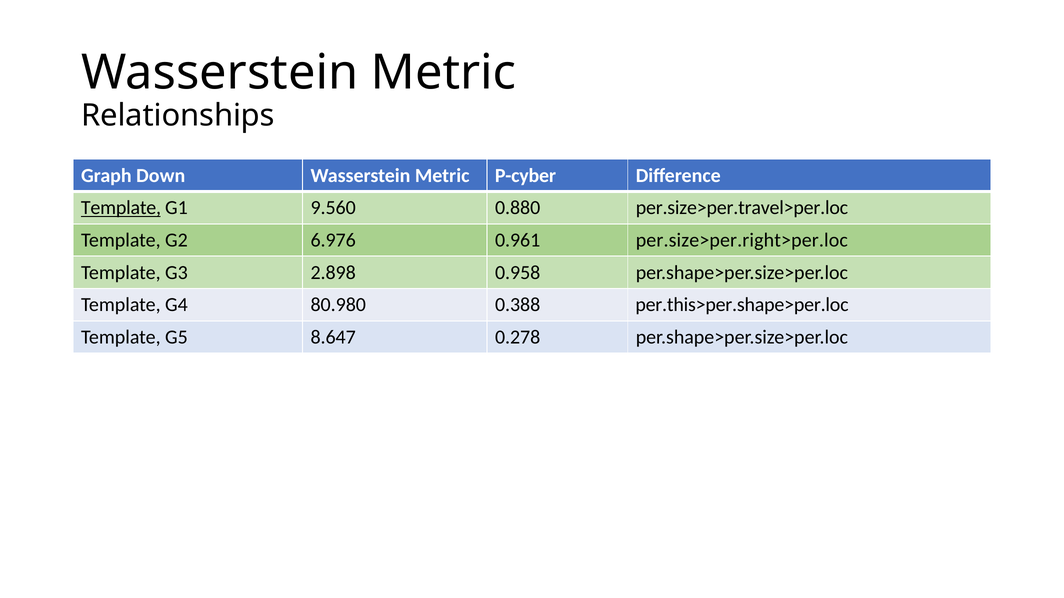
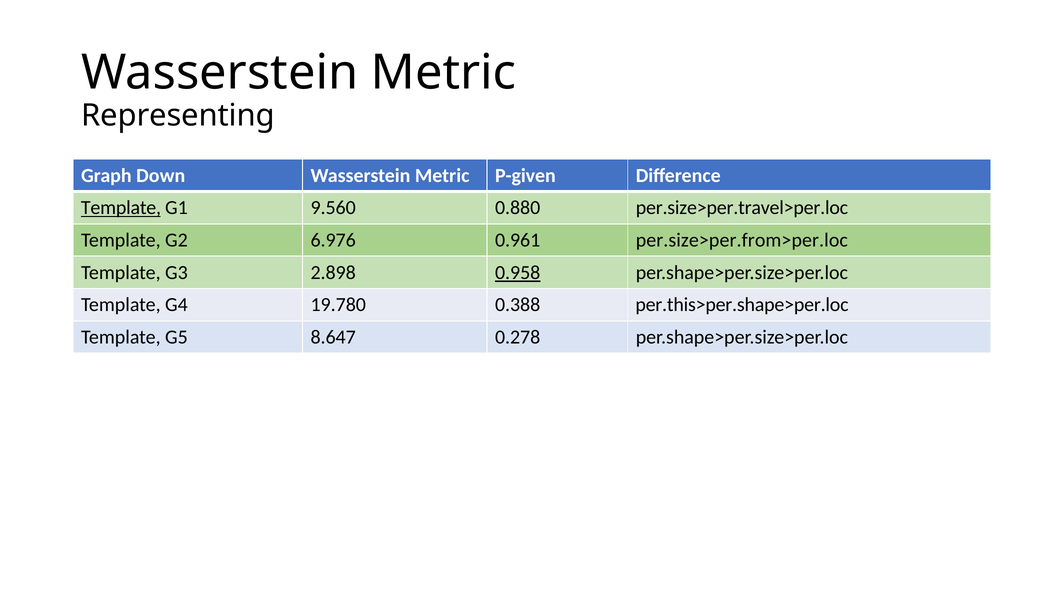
Relationships: Relationships -> Representing
P-cyber: P-cyber -> P-given
per.size>per.right>per.loc: per.size>per.right>per.loc -> per.size>per.from>per.loc
0.958 underline: none -> present
80.980: 80.980 -> 19.780
